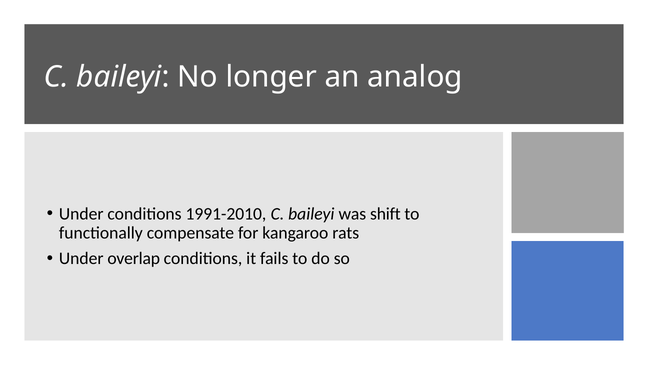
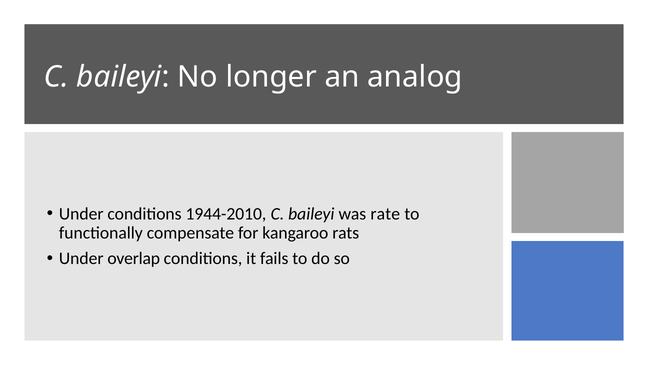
1991-2010: 1991-2010 -> 1944-2010
shift: shift -> rate
